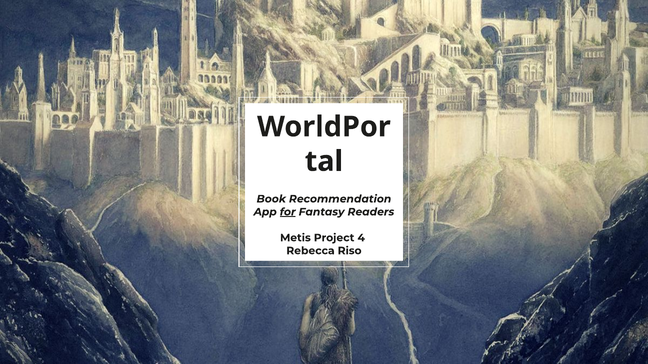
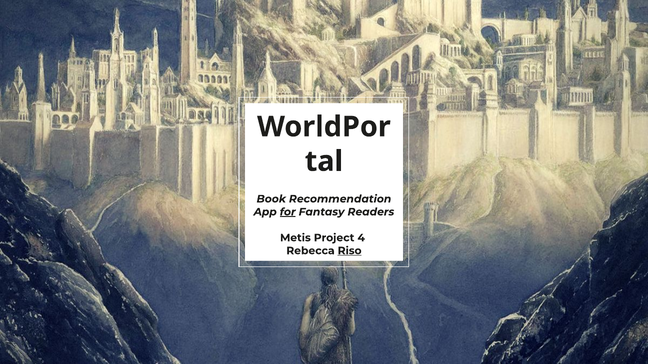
Riso underline: none -> present
